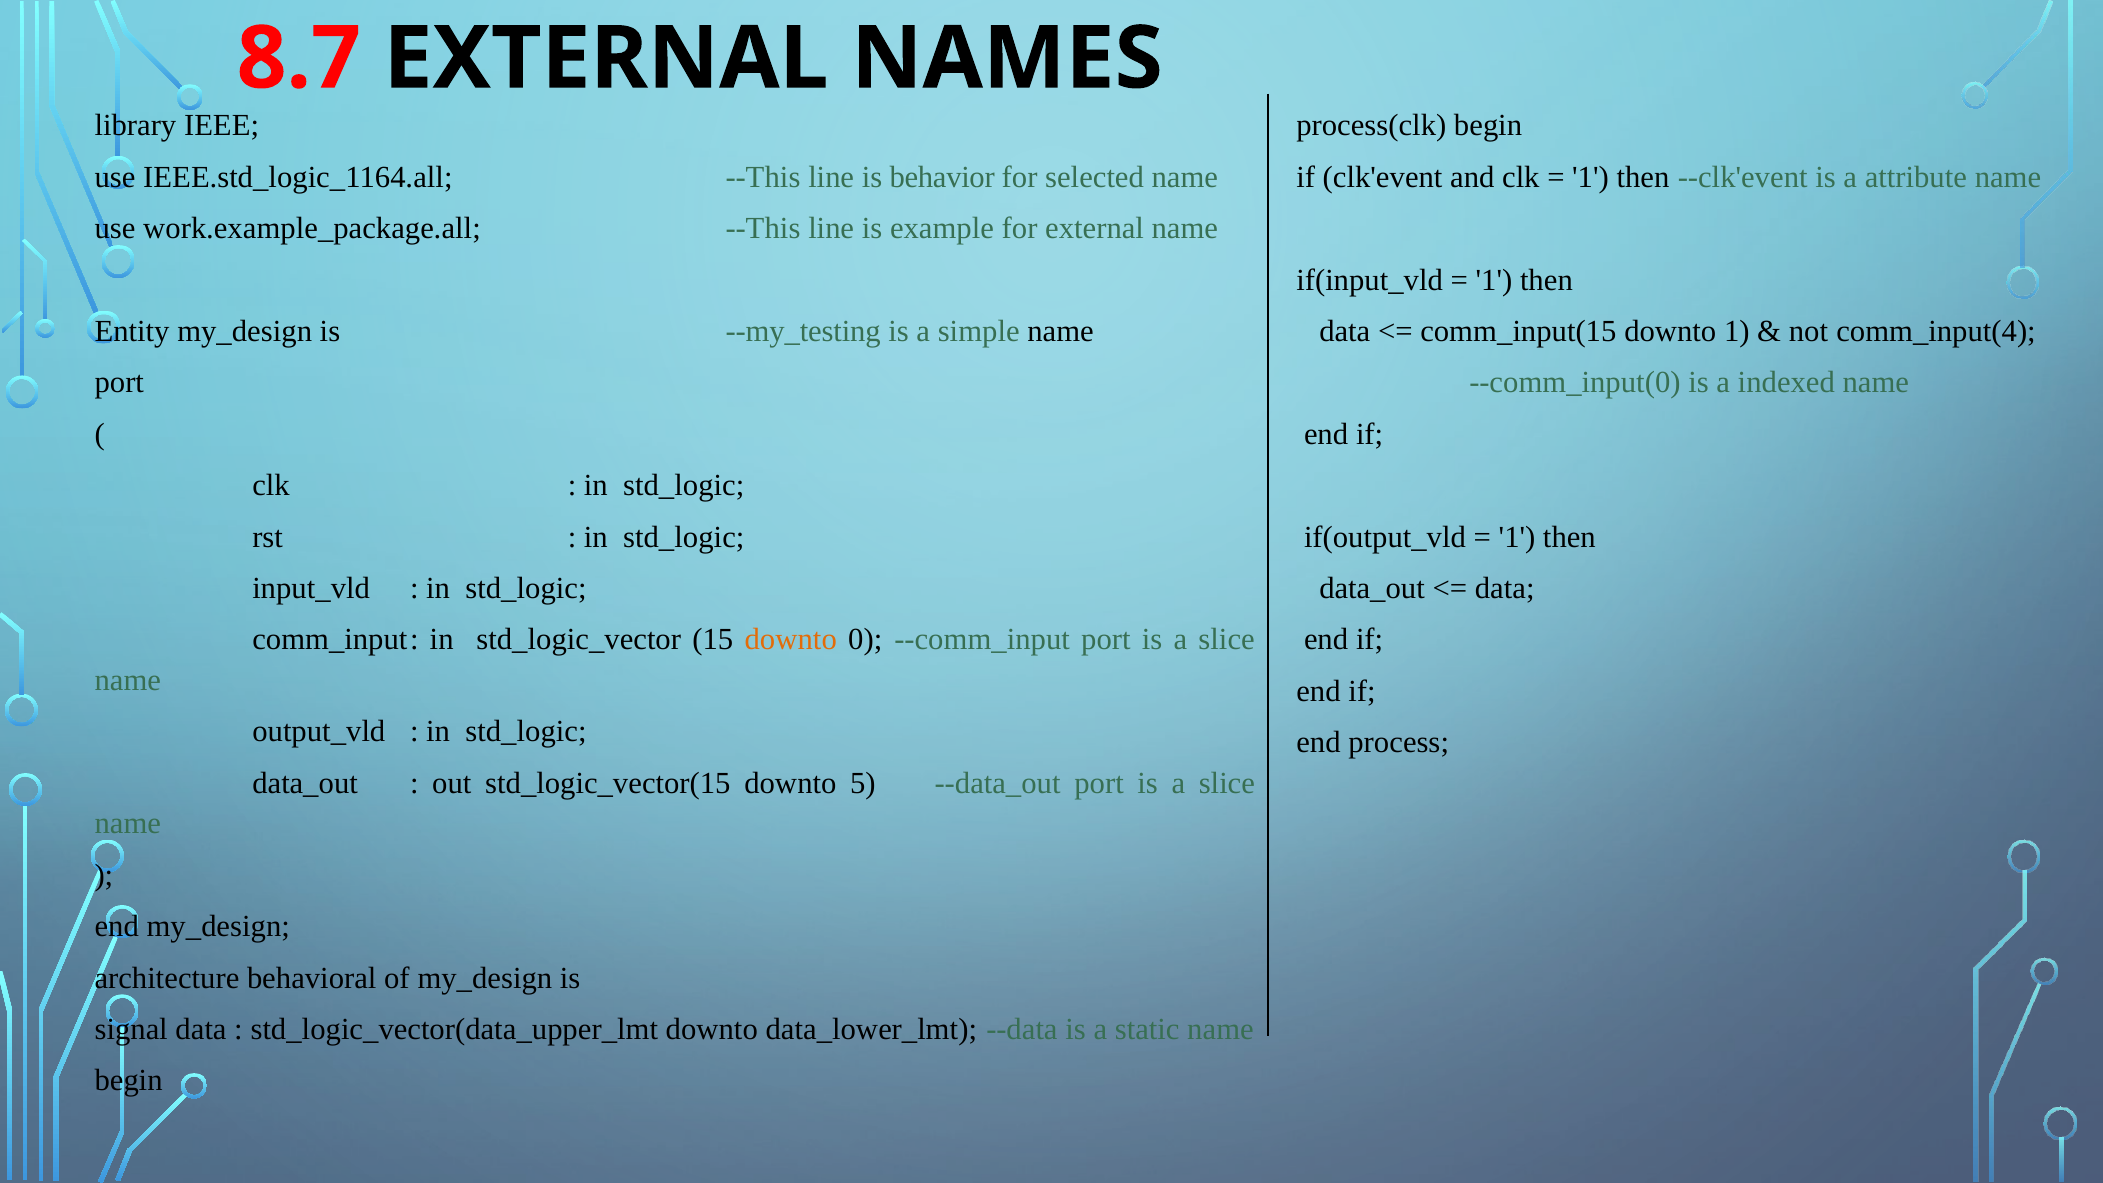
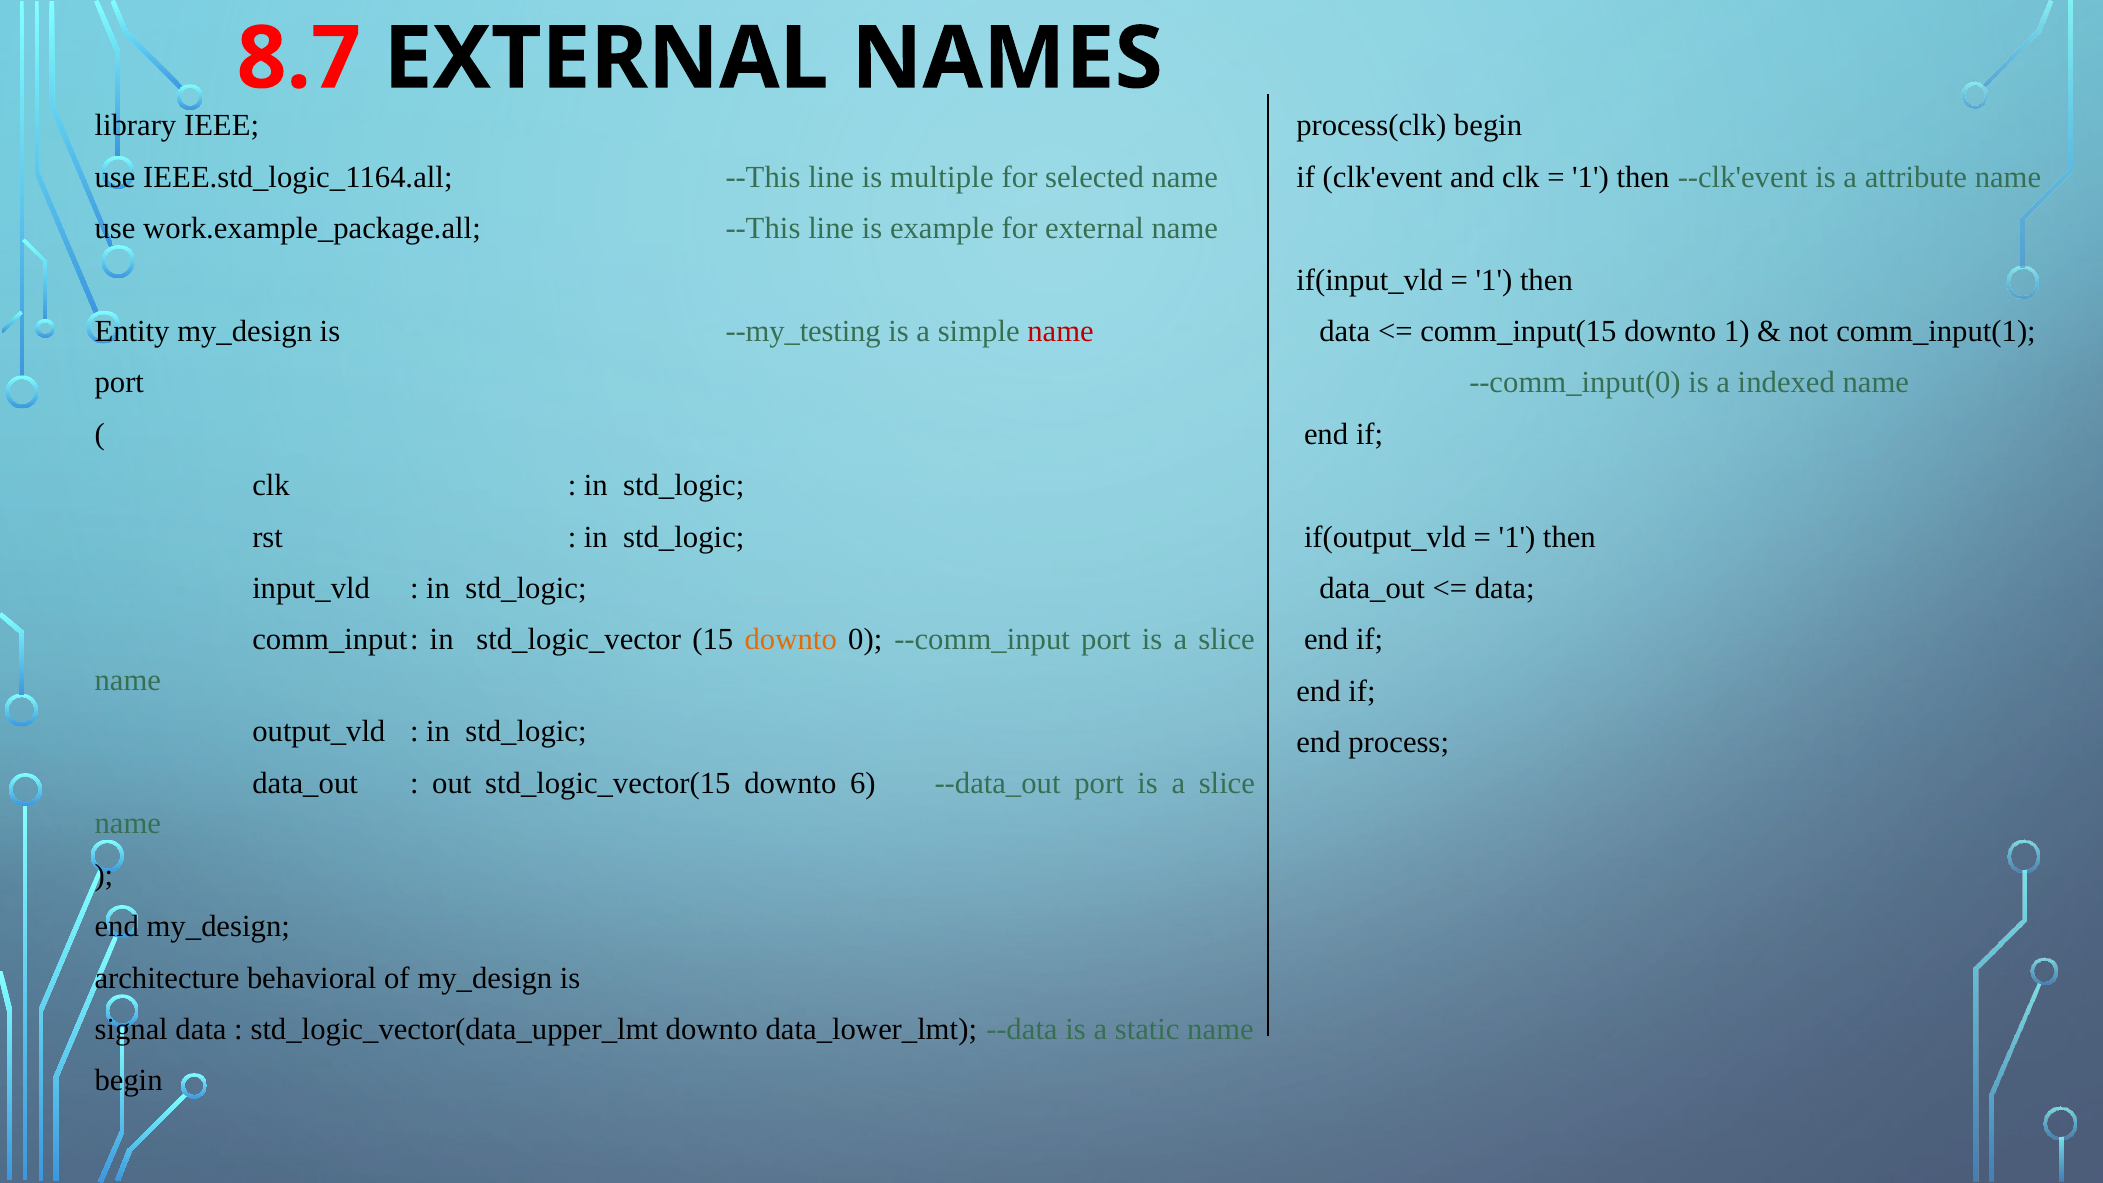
behavior: behavior -> multiple
name at (1061, 331) colour: black -> red
comm_input(4: comm_input(4 -> comm_input(1
5: 5 -> 6
